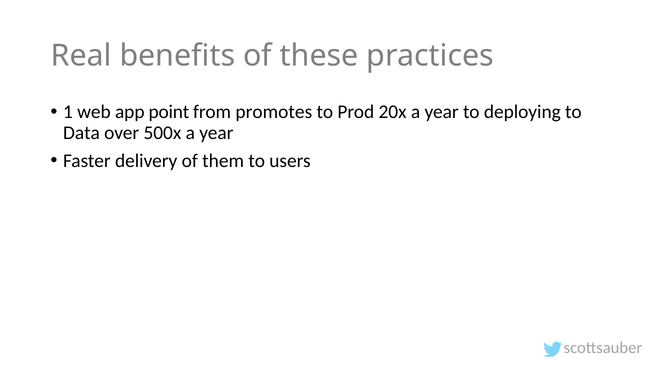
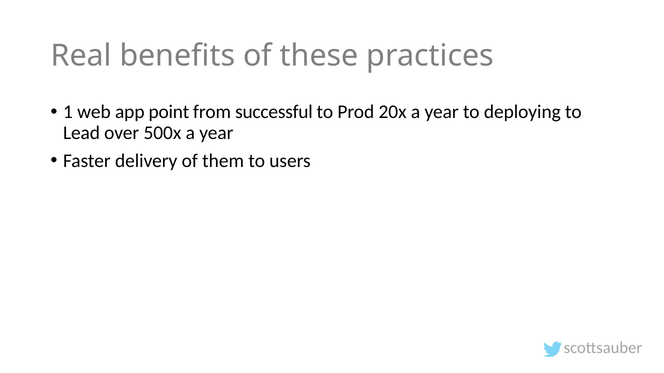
promotes: promotes -> successful
Data: Data -> Lead
